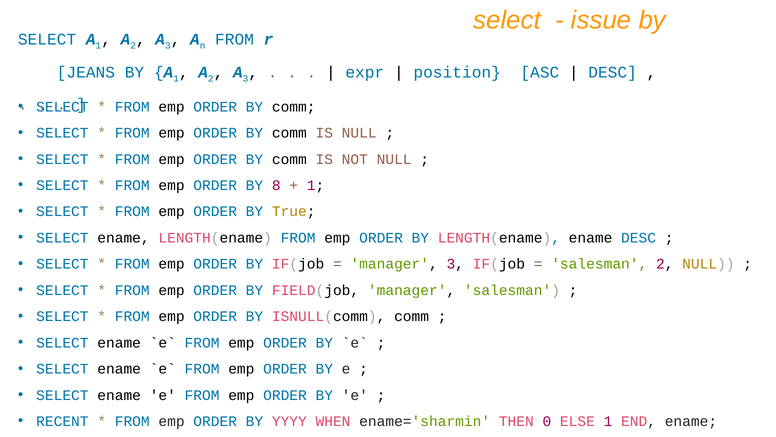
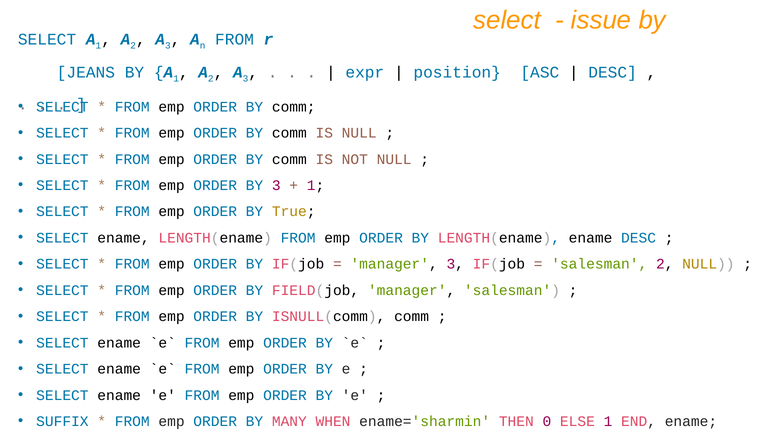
BY 8: 8 -> 3
RECENT: RECENT -> SUFFIX
YYYY: YYYY -> MANY
